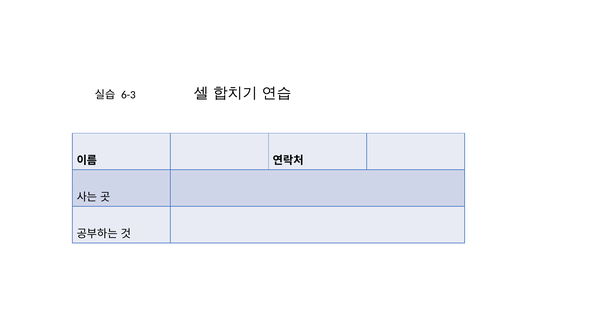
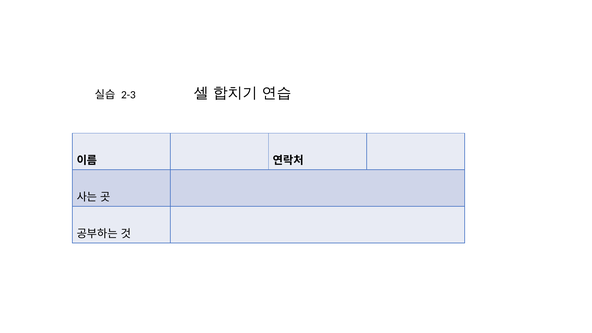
6-3: 6-3 -> 2-3
